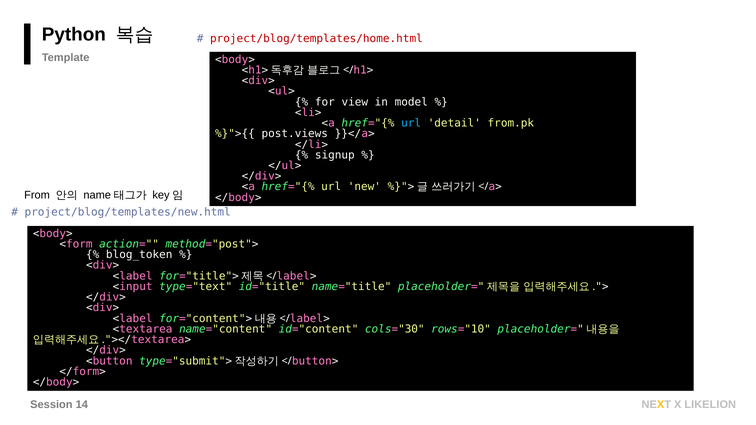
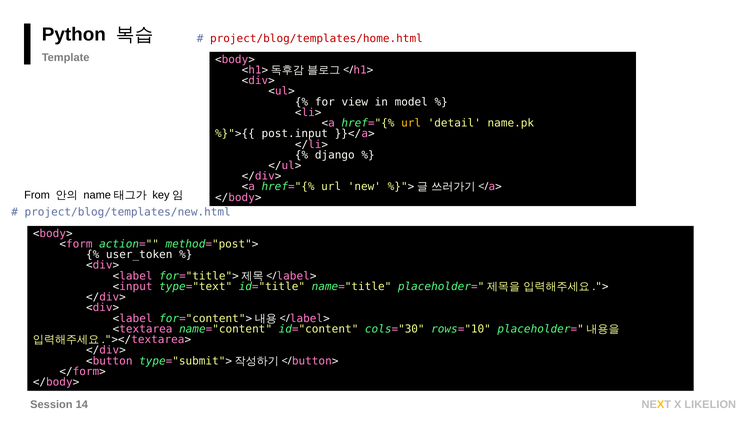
url at (411, 123) colour: light blue -> yellow
from.pk: from.pk -> name.pk
post.views: post.views -> post.input
signup: signup -> django
blog_token: blog_token -> user_token
